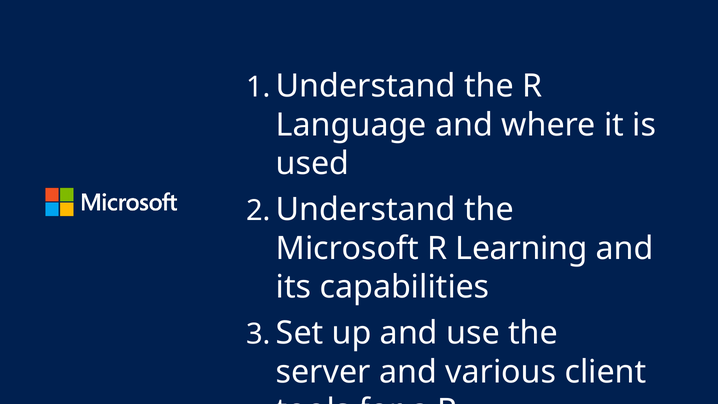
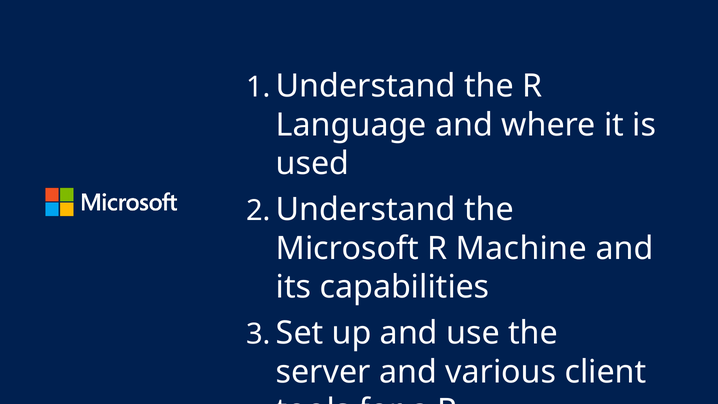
Learning: Learning -> Machine
